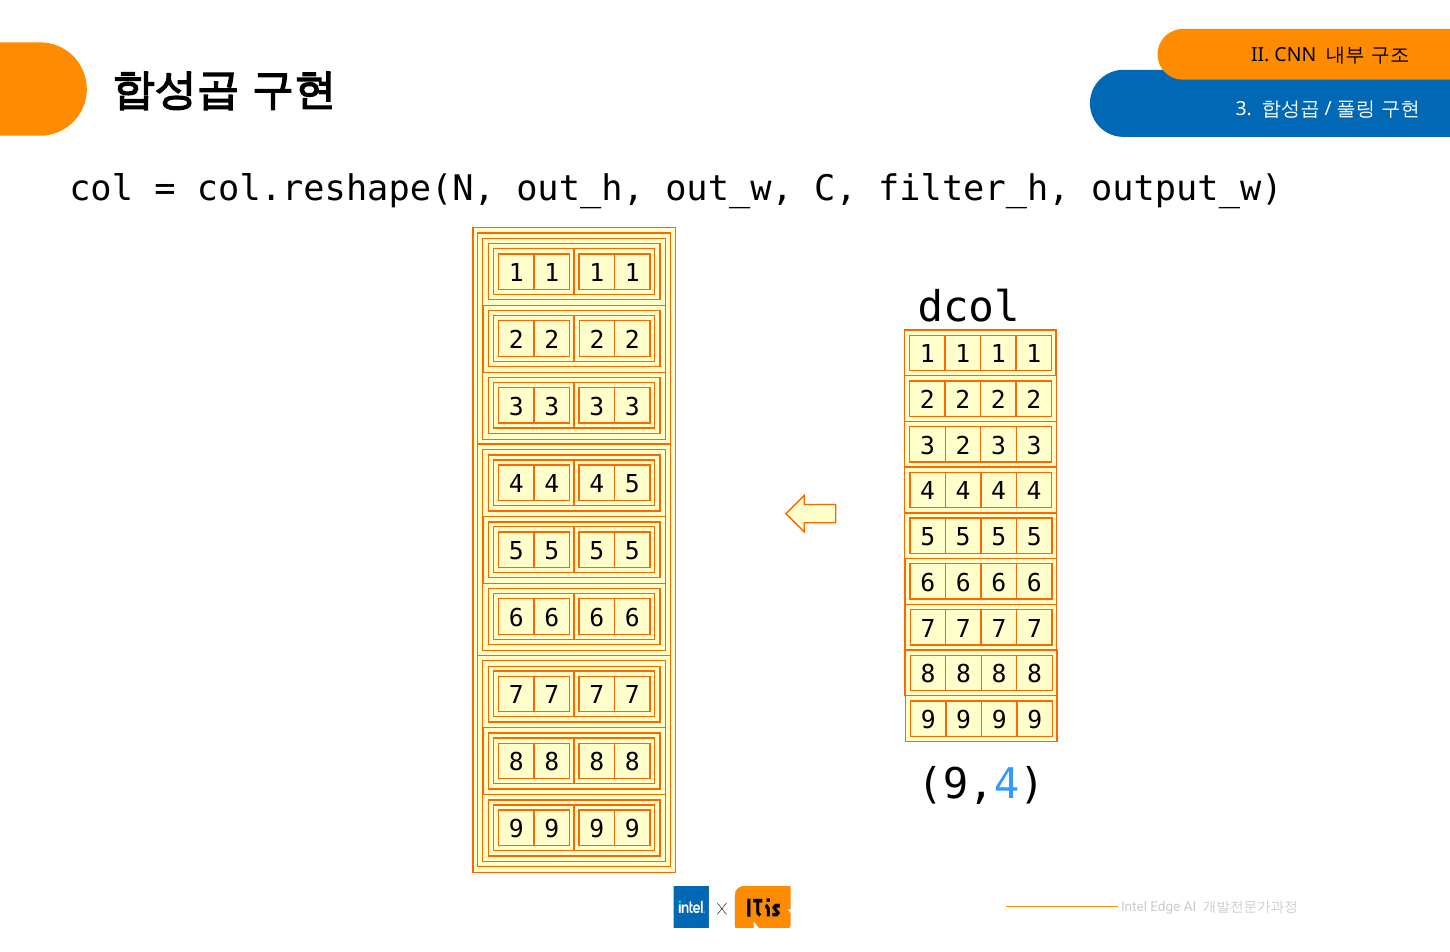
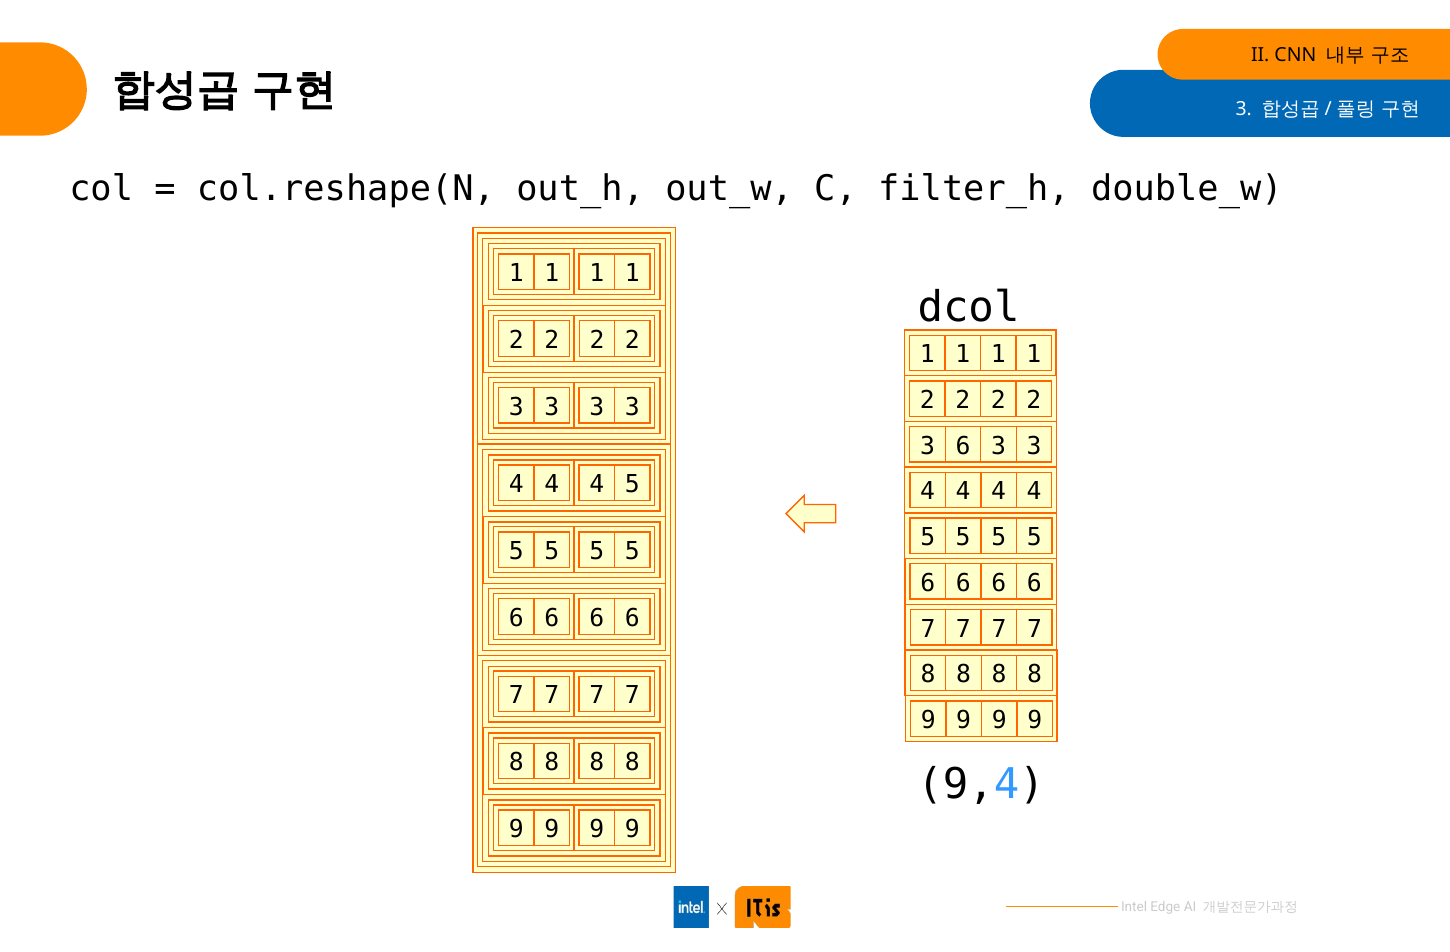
output_w: output_w -> double_w
3 2: 2 -> 6
